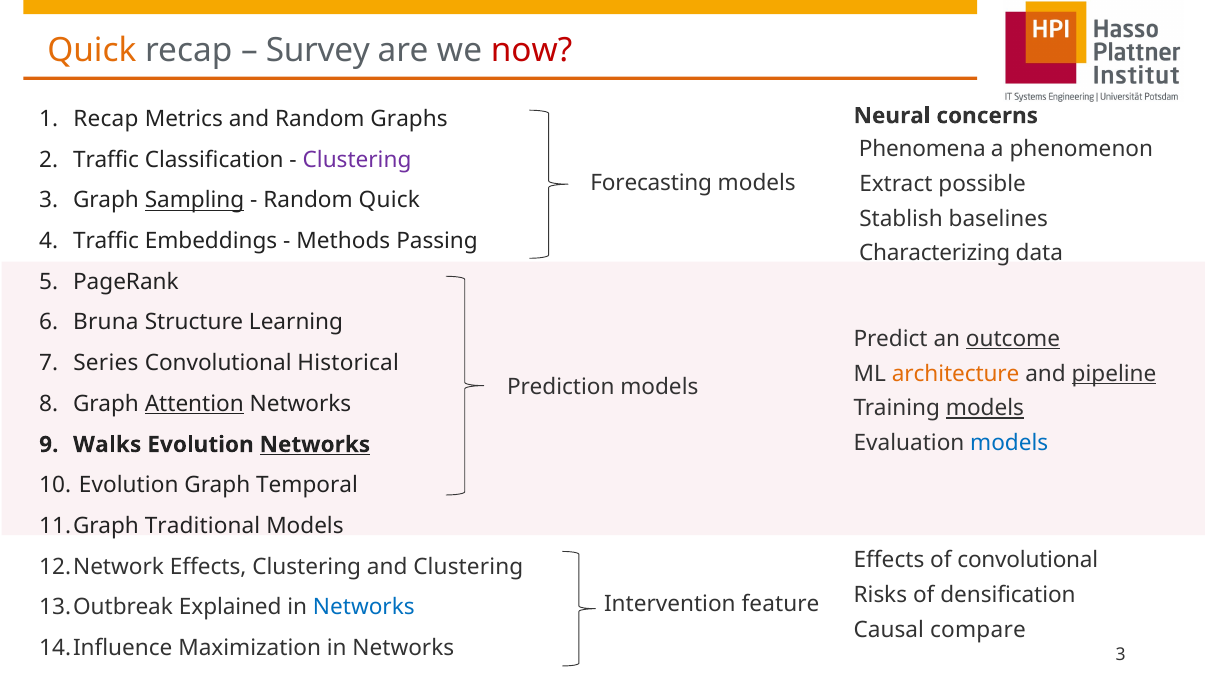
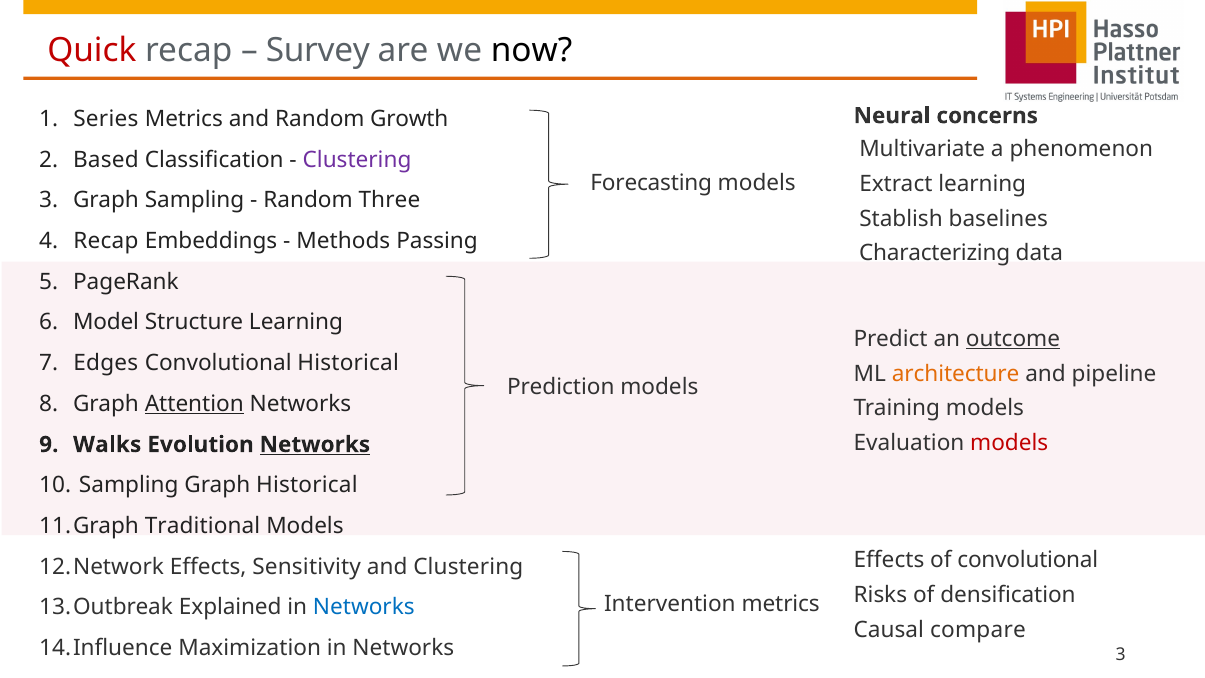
Quick at (92, 51) colour: orange -> red
now colour: red -> black
Recap at (106, 119): Recap -> Series
Graphs: Graphs -> Growth
Phenomena: Phenomena -> Multivariate
Traffic at (106, 160): Traffic -> Based
Extract possible: possible -> learning
Sampling at (195, 200) underline: present -> none
Random Quick: Quick -> Three
Traffic at (106, 241): Traffic -> Recap
Bruna: Bruna -> Model
Series: Series -> Edges
pipeline underline: present -> none
models at (985, 408) underline: present -> none
models at (1009, 443) colour: blue -> red
Evolution at (129, 485): Evolution -> Sampling
Graph Temporal: Temporal -> Historical
Effects Clustering: Clustering -> Sensitivity
Intervention feature: feature -> metrics
